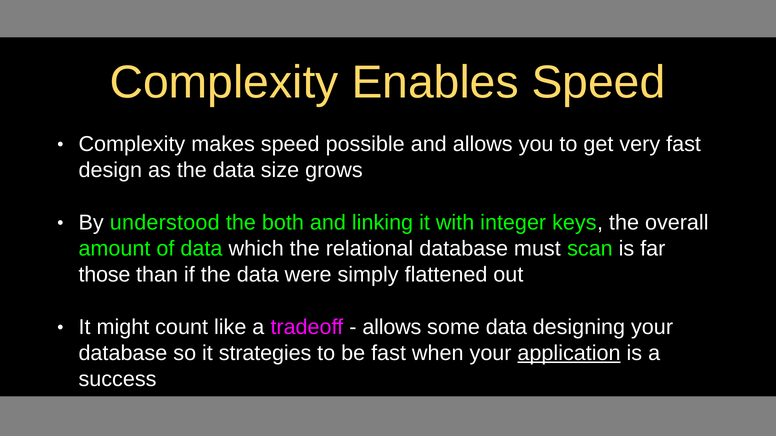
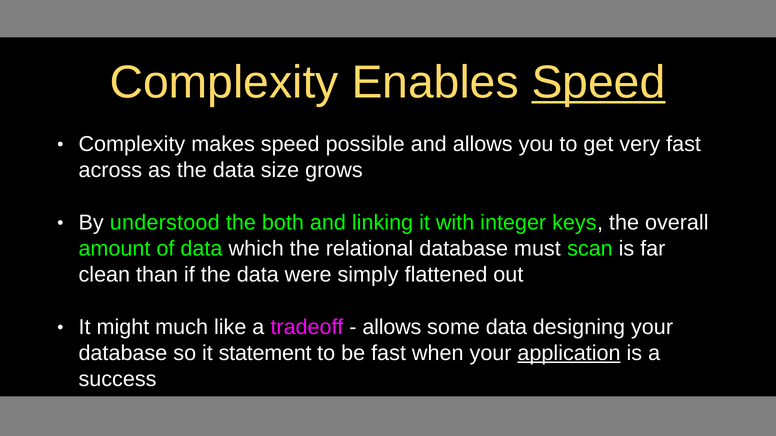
Speed at (599, 82) underline: none -> present
design: design -> across
those: those -> clean
count: count -> much
strategies: strategies -> statement
